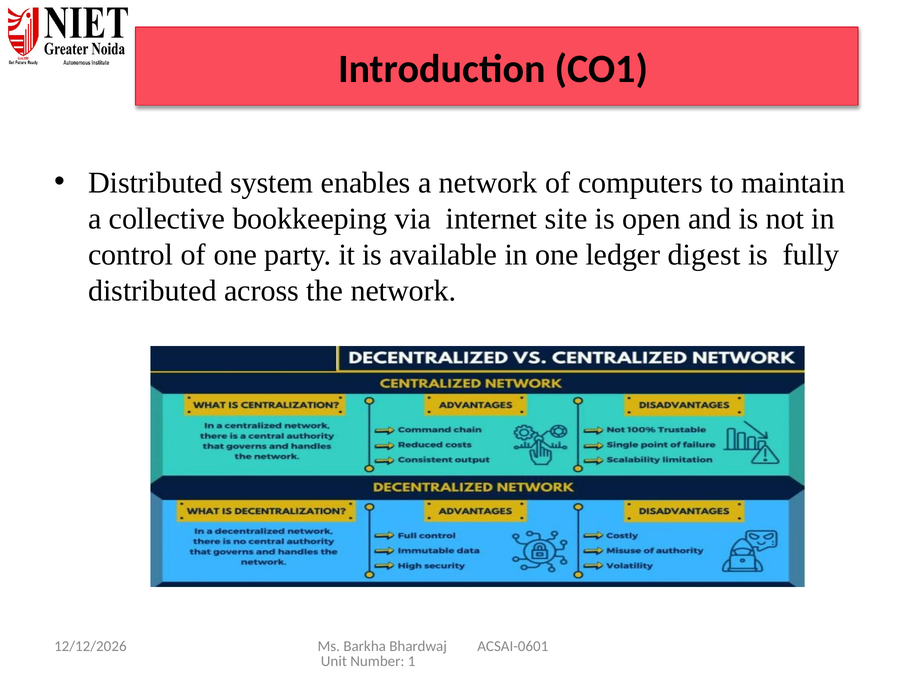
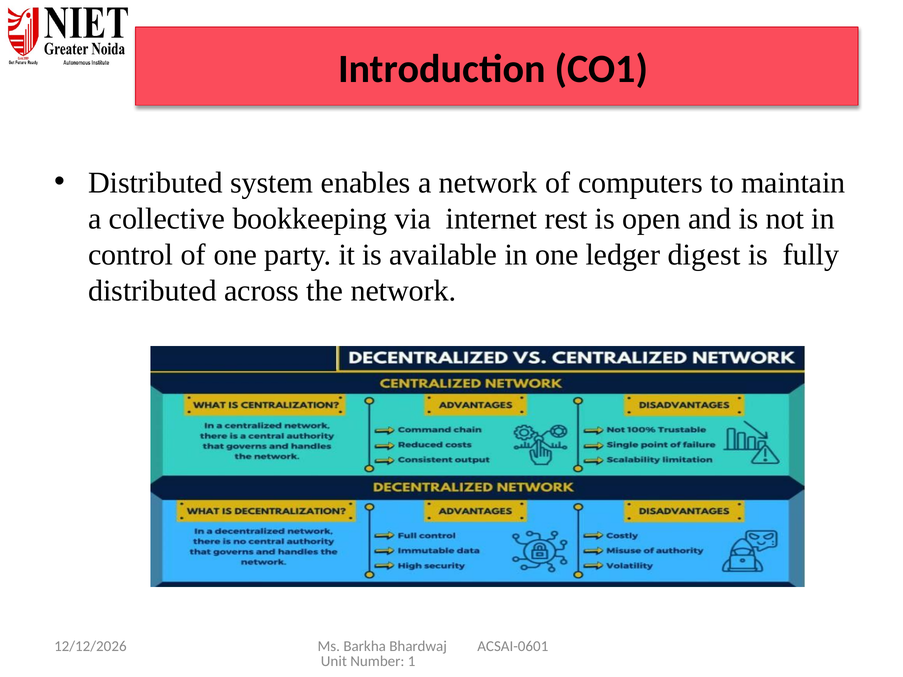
site: site -> rest
